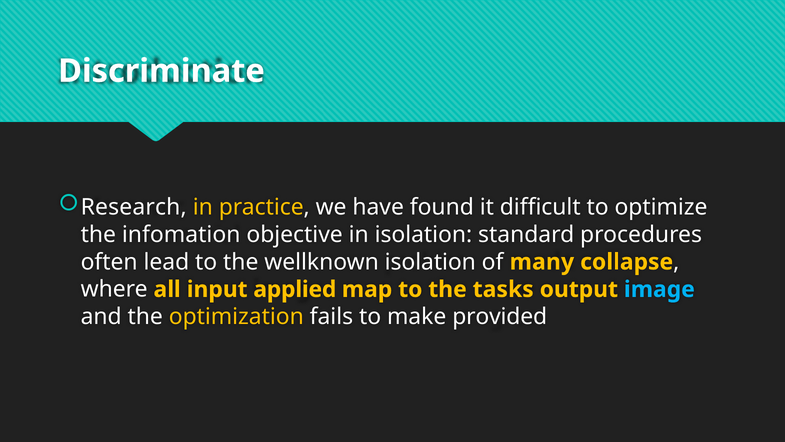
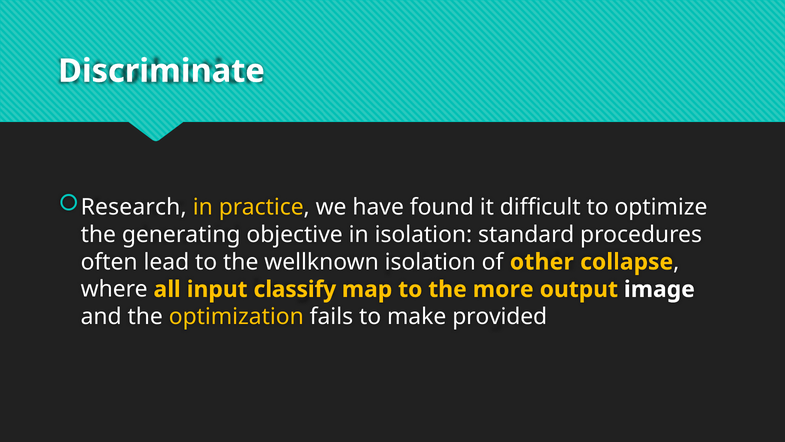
infomation: infomation -> generating
many: many -> other
applied: applied -> classify
tasks: tasks -> more
image colour: light blue -> white
